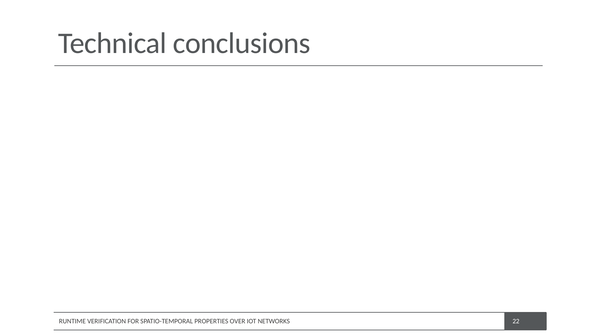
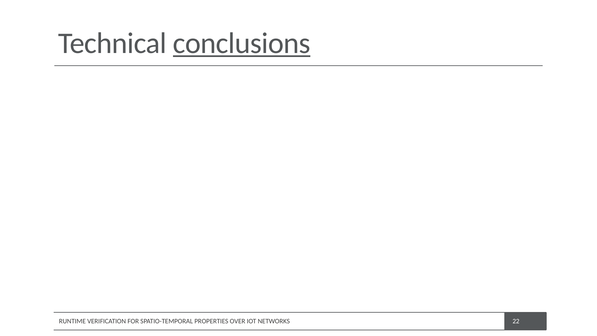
conclusions underline: none -> present
